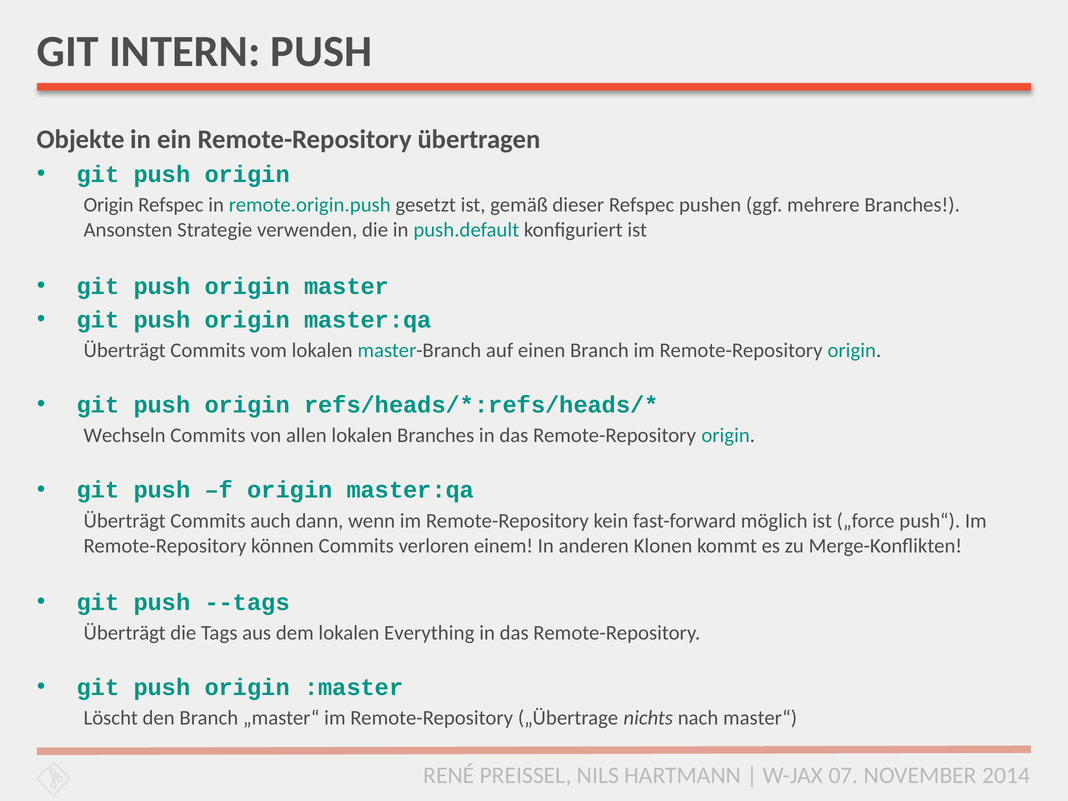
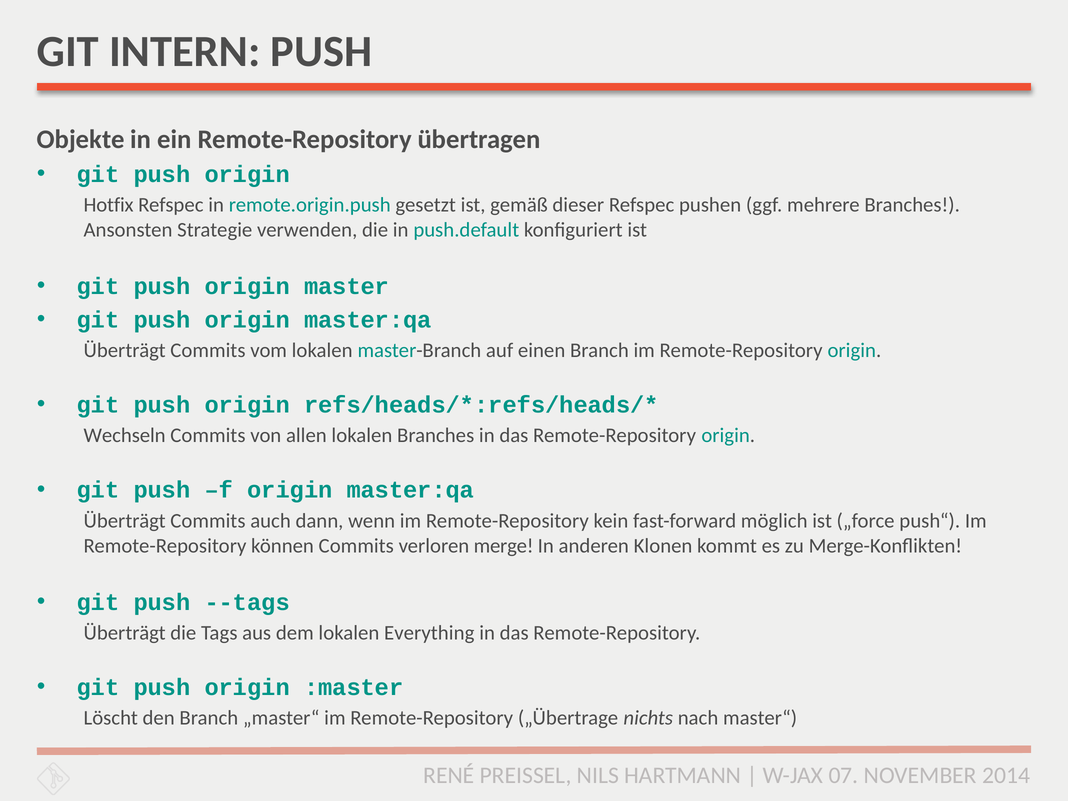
Origin at (109, 205): Origin -> Hotfix
einem: einem -> merge
